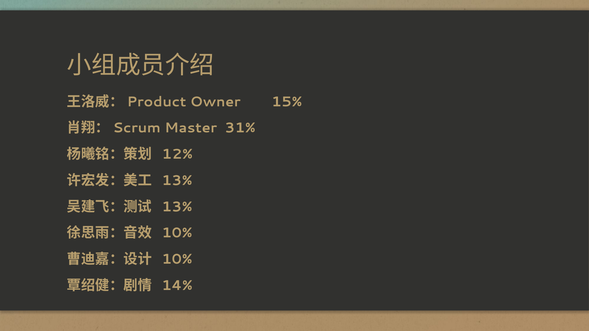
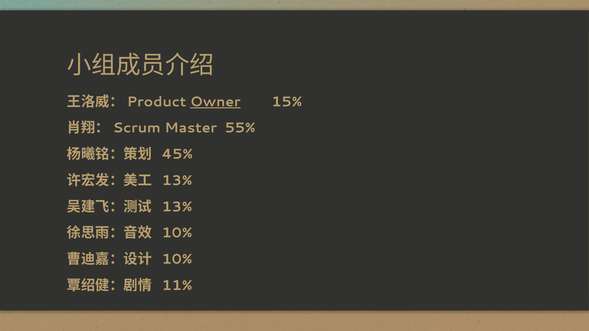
Owner underline: none -> present
31%: 31% -> 55%
12%: 12% -> 45%
14%: 14% -> 11%
